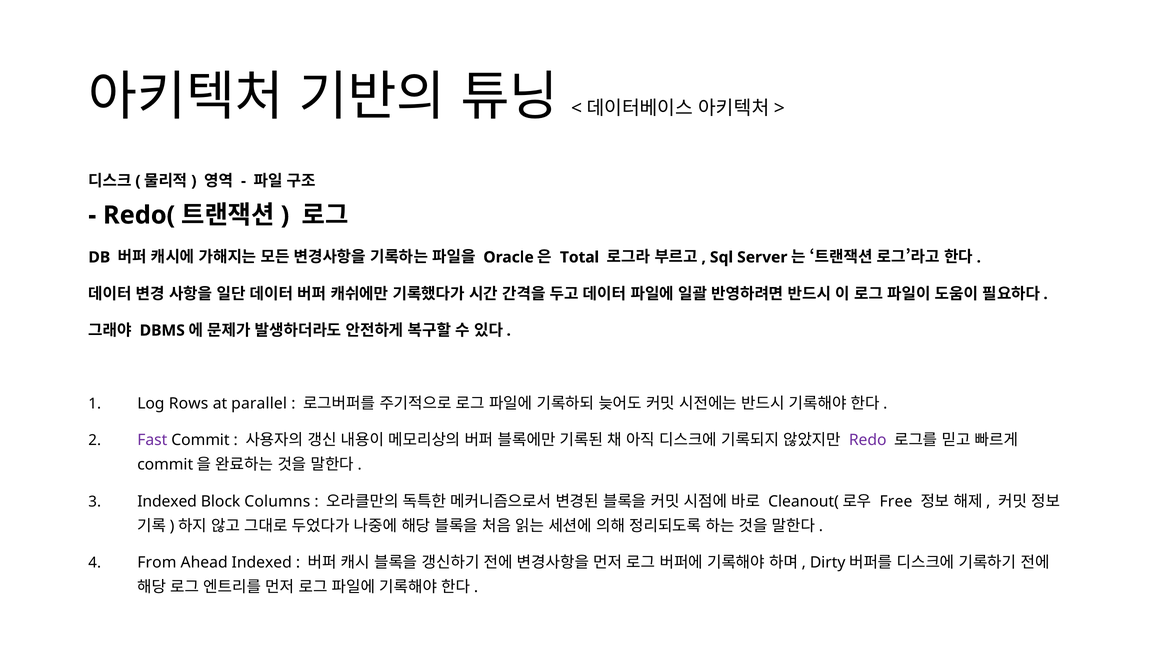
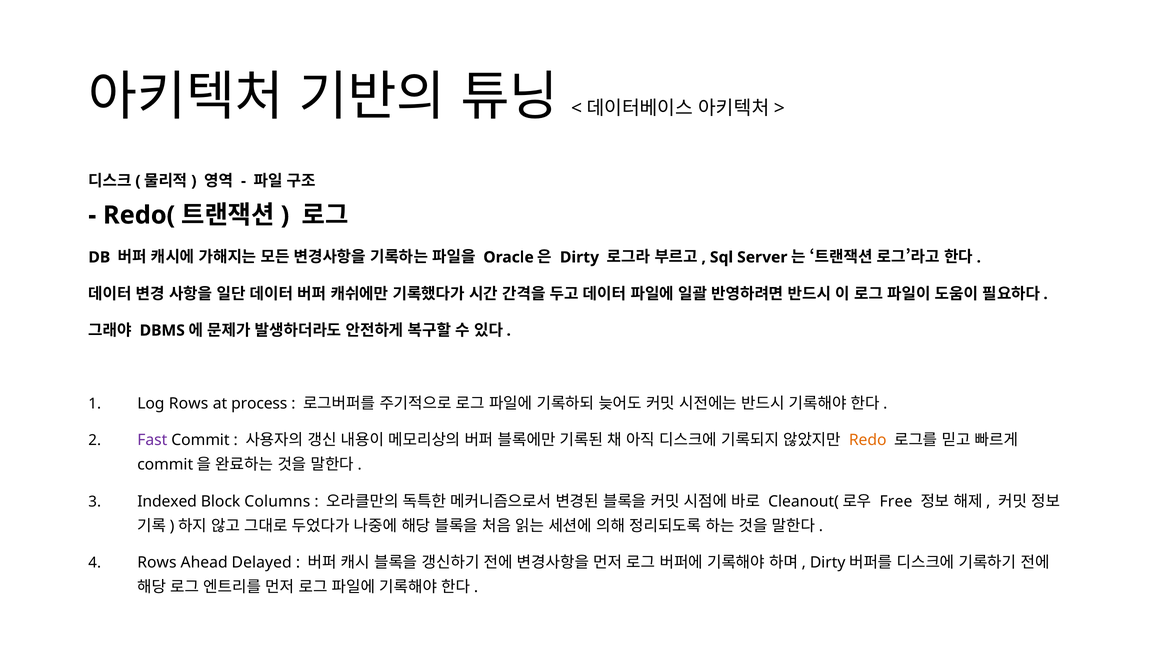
Total: Total -> Dirty
parallel: parallel -> process
Redo colour: purple -> orange
From at (157, 562): From -> Rows
Ahead Indexed: Indexed -> Delayed
